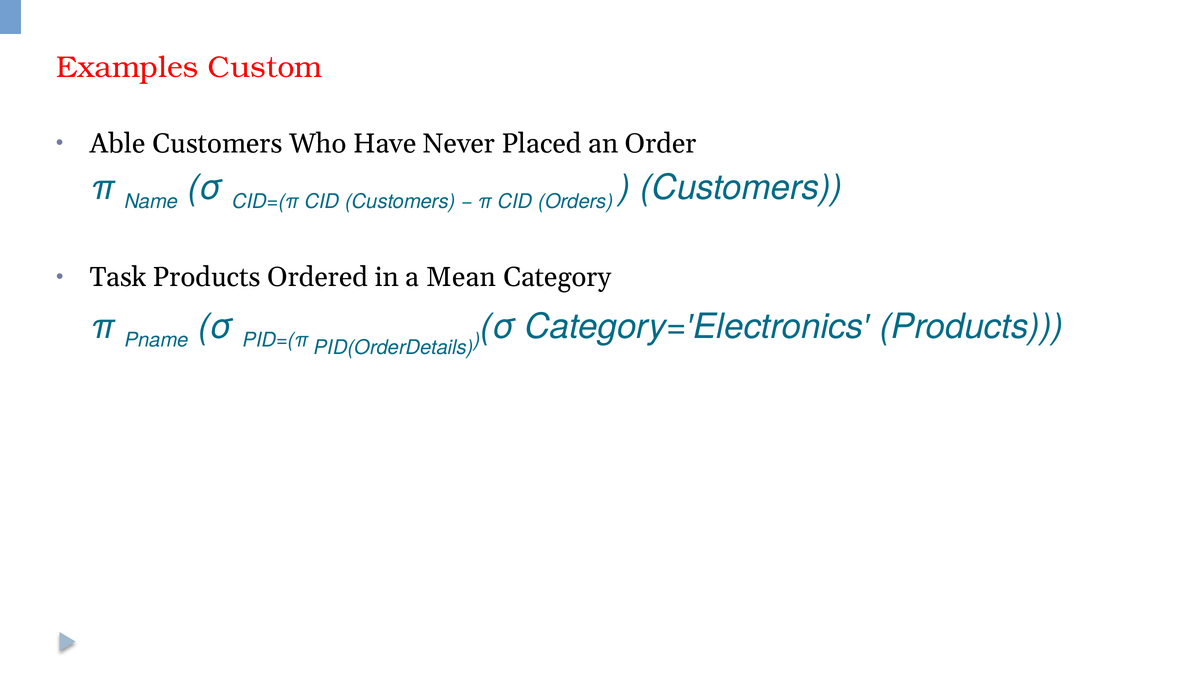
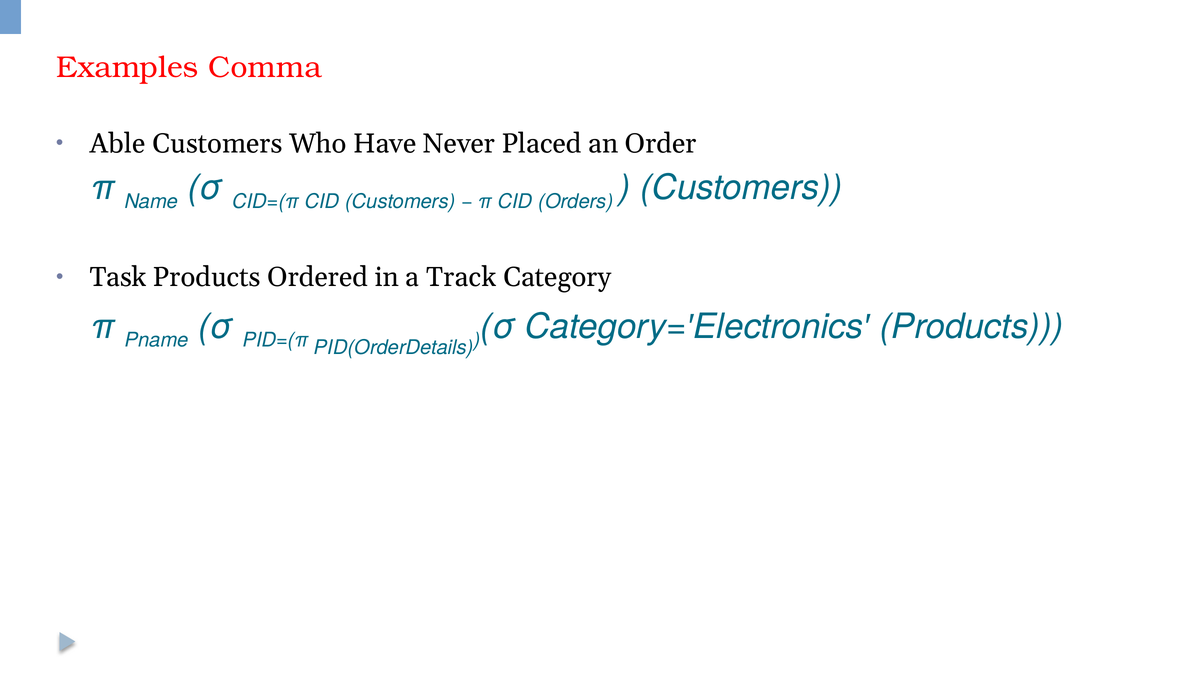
Custom: Custom -> Comma
Mean: Mean -> Track
